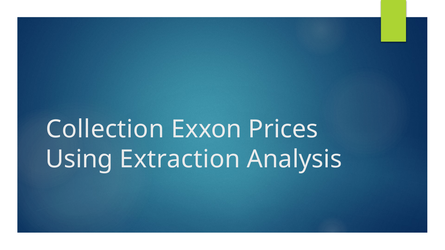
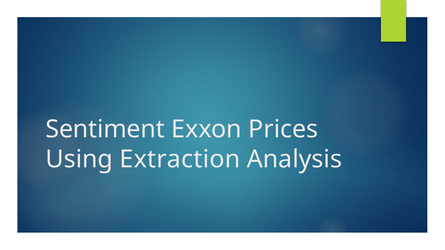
Collection: Collection -> Sentiment
